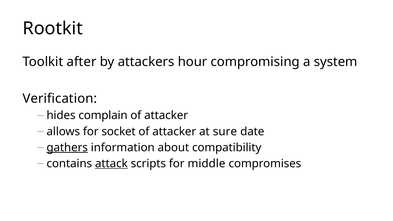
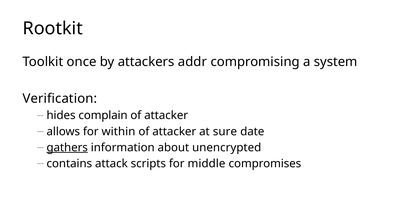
after: after -> once
hour: hour -> addr
socket: socket -> within
compatibility: compatibility -> unencrypted
attack underline: present -> none
